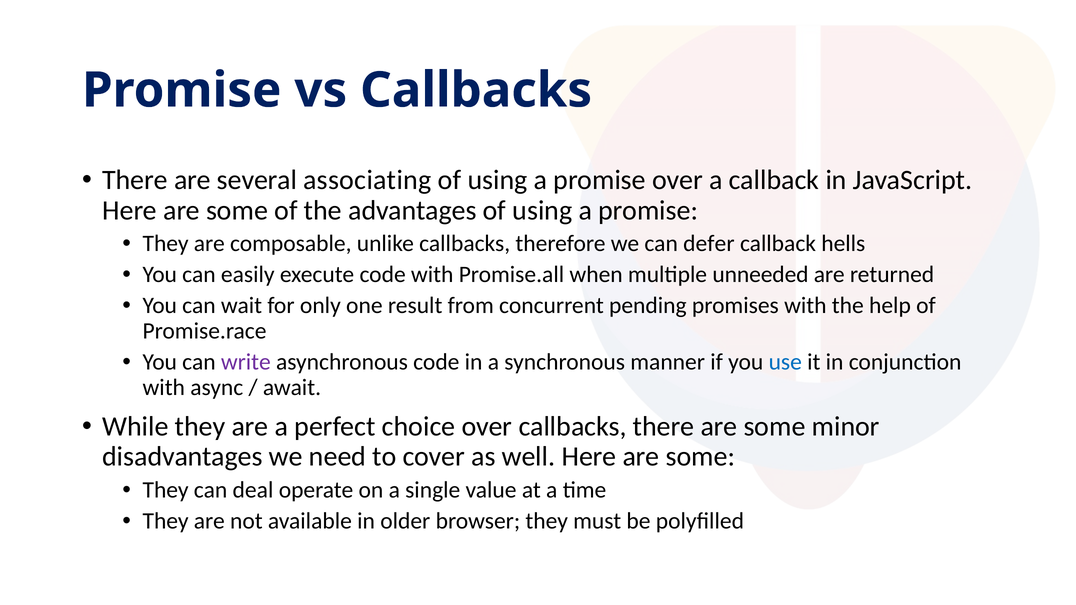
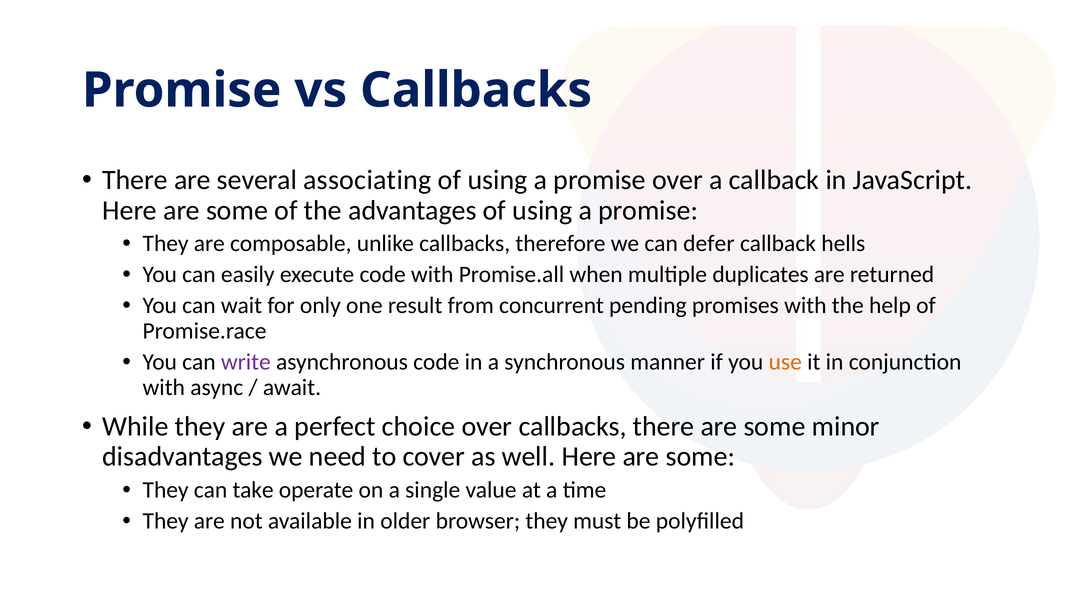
unneeded: unneeded -> duplicates
use colour: blue -> orange
deal: deal -> take
